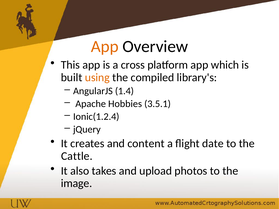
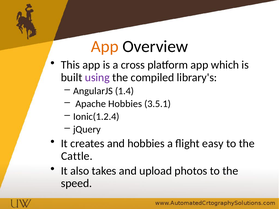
using colour: orange -> purple
and content: content -> hobbies
date: date -> easy
image: image -> speed
